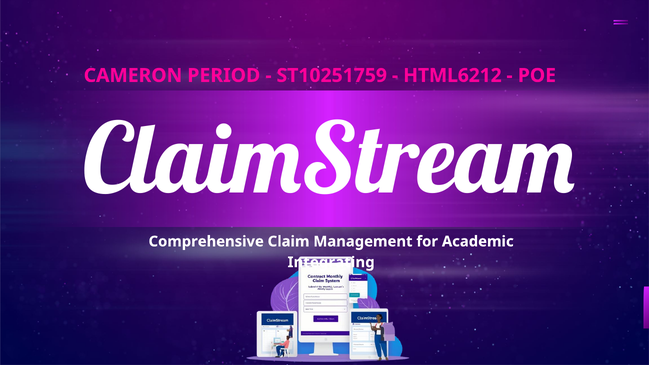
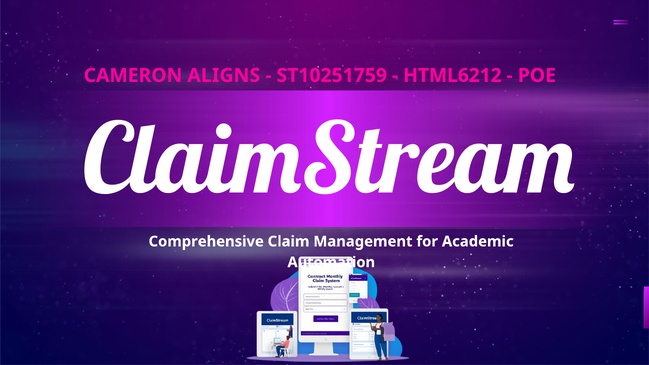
PERIOD: PERIOD -> ALIGNS
Integrating: Integrating -> Automation
